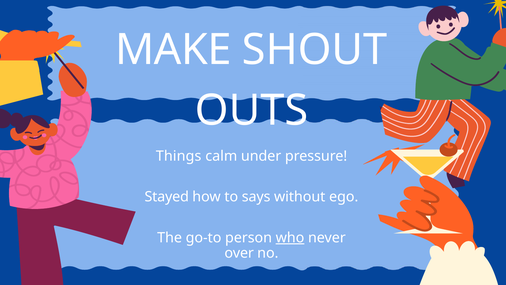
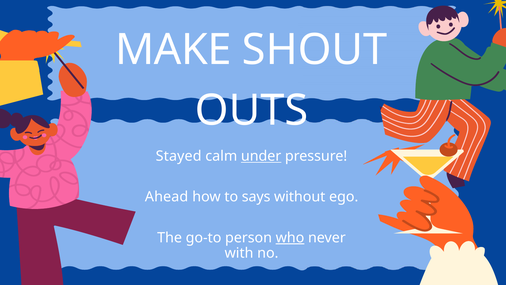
Things: Things -> Stayed
under underline: none -> present
Stayed: Stayed -> Ahead
over: over -> with
